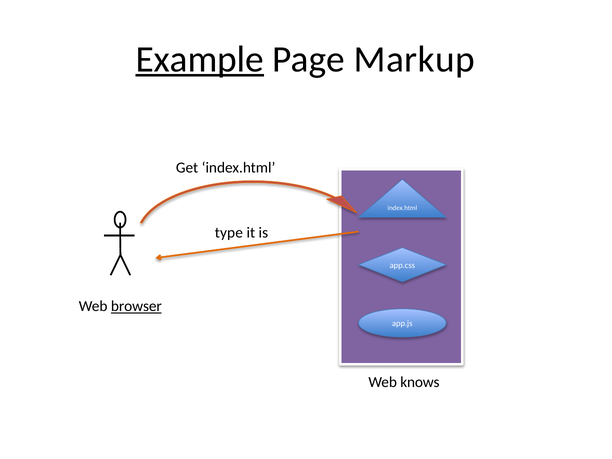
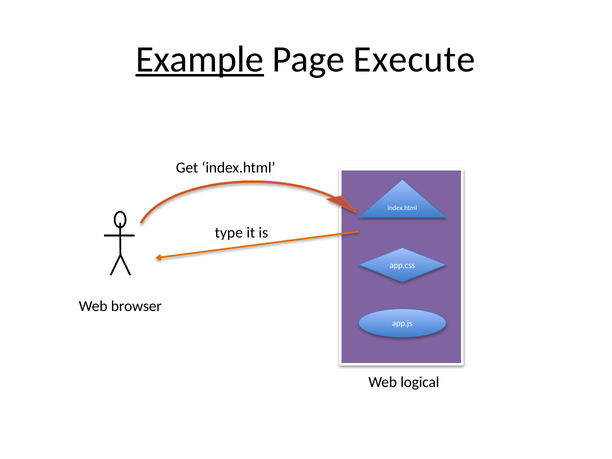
Markup: Markup -> Execute
browser underline: present -> none
knows: knows -> logical
